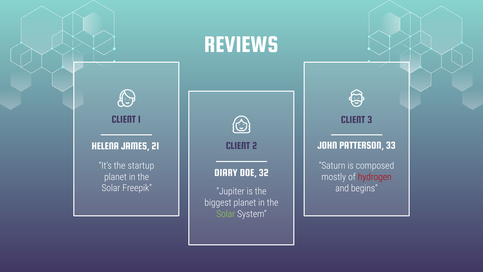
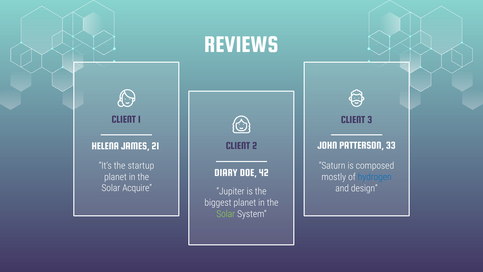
32: 32 -> 42
hydrogen colour: red -> blue
Freepik: Freepik -> Acquire
begins: begins -> design
